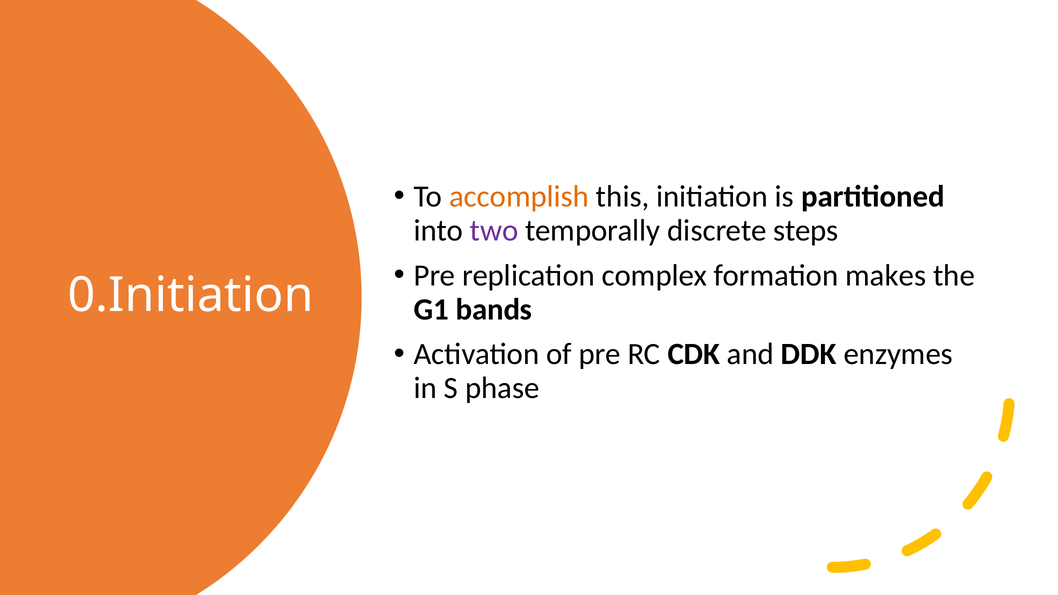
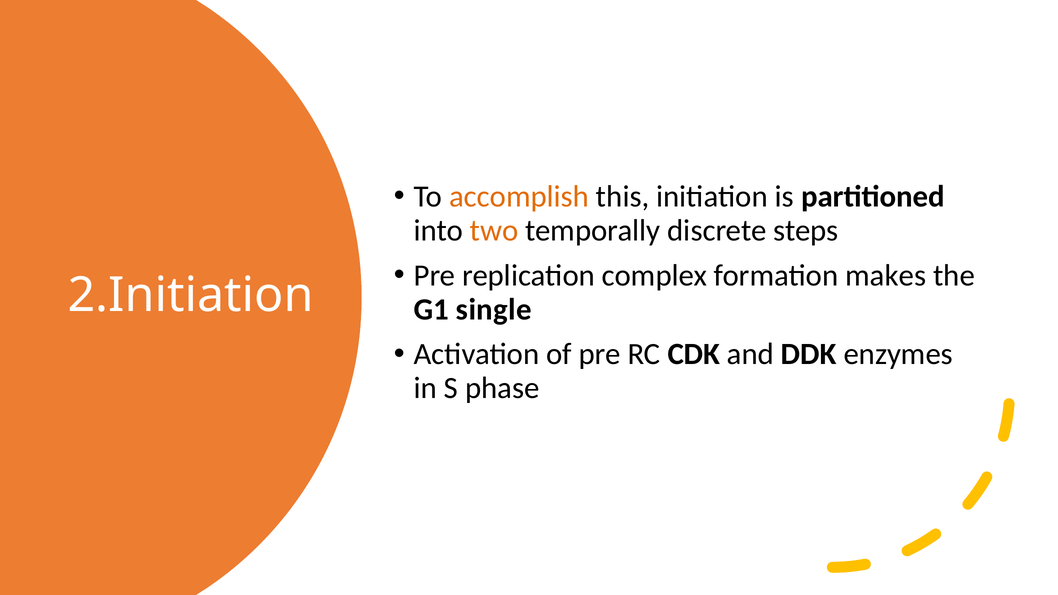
two colour: purple -> orange
0.Initiation: 0.Initiation -> 2.Initiation
bands: bands -> single
